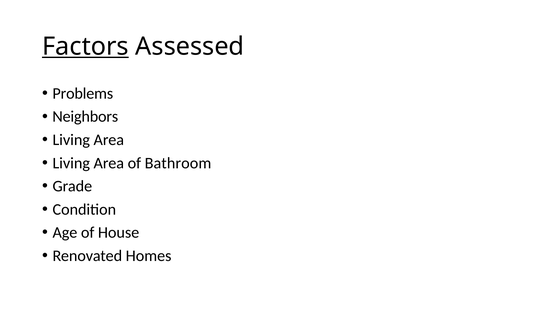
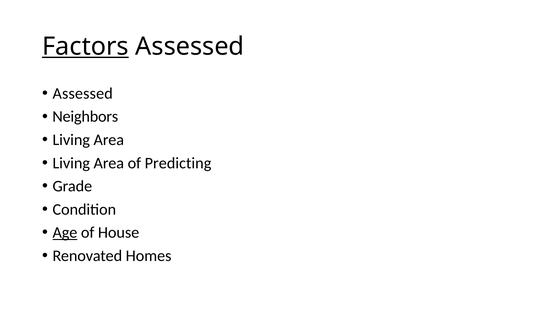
Problems at (83, 93): Problems -> Assessed
Bathroom: Bathroom -> Predicting
Age underline: none -> present
